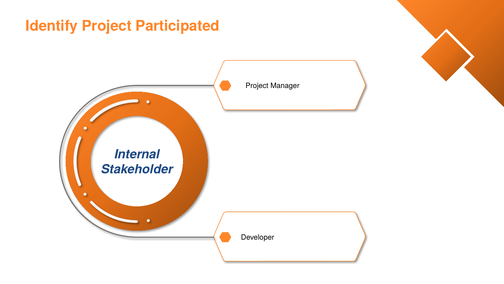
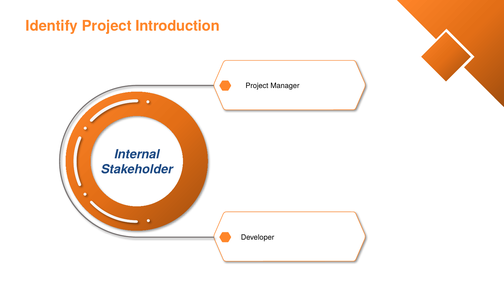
Participated: Participated -> Introduction
